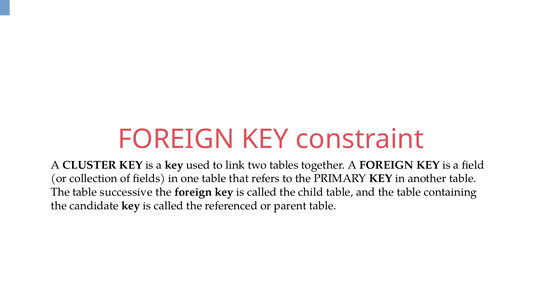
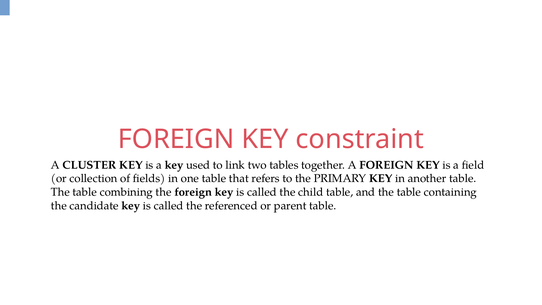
successive: successive -> combining
